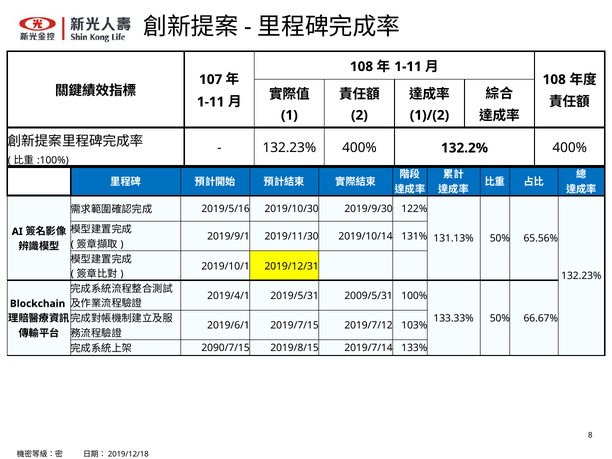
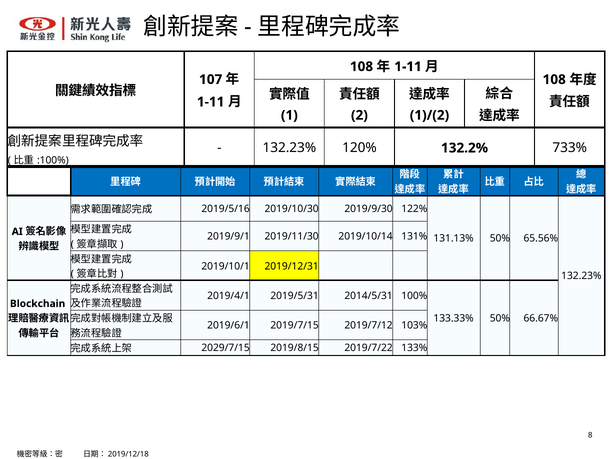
132.23% 400%: 400% -> 120%
132.2% 400%: 400% -> 733%
2009/5/31: 2009/5/31 -> 2014/5/31
2090/7/15: 2090/7/15 -> 2029/7/15
2019/7/14: 2019/7/14 -> 2019/7/22
